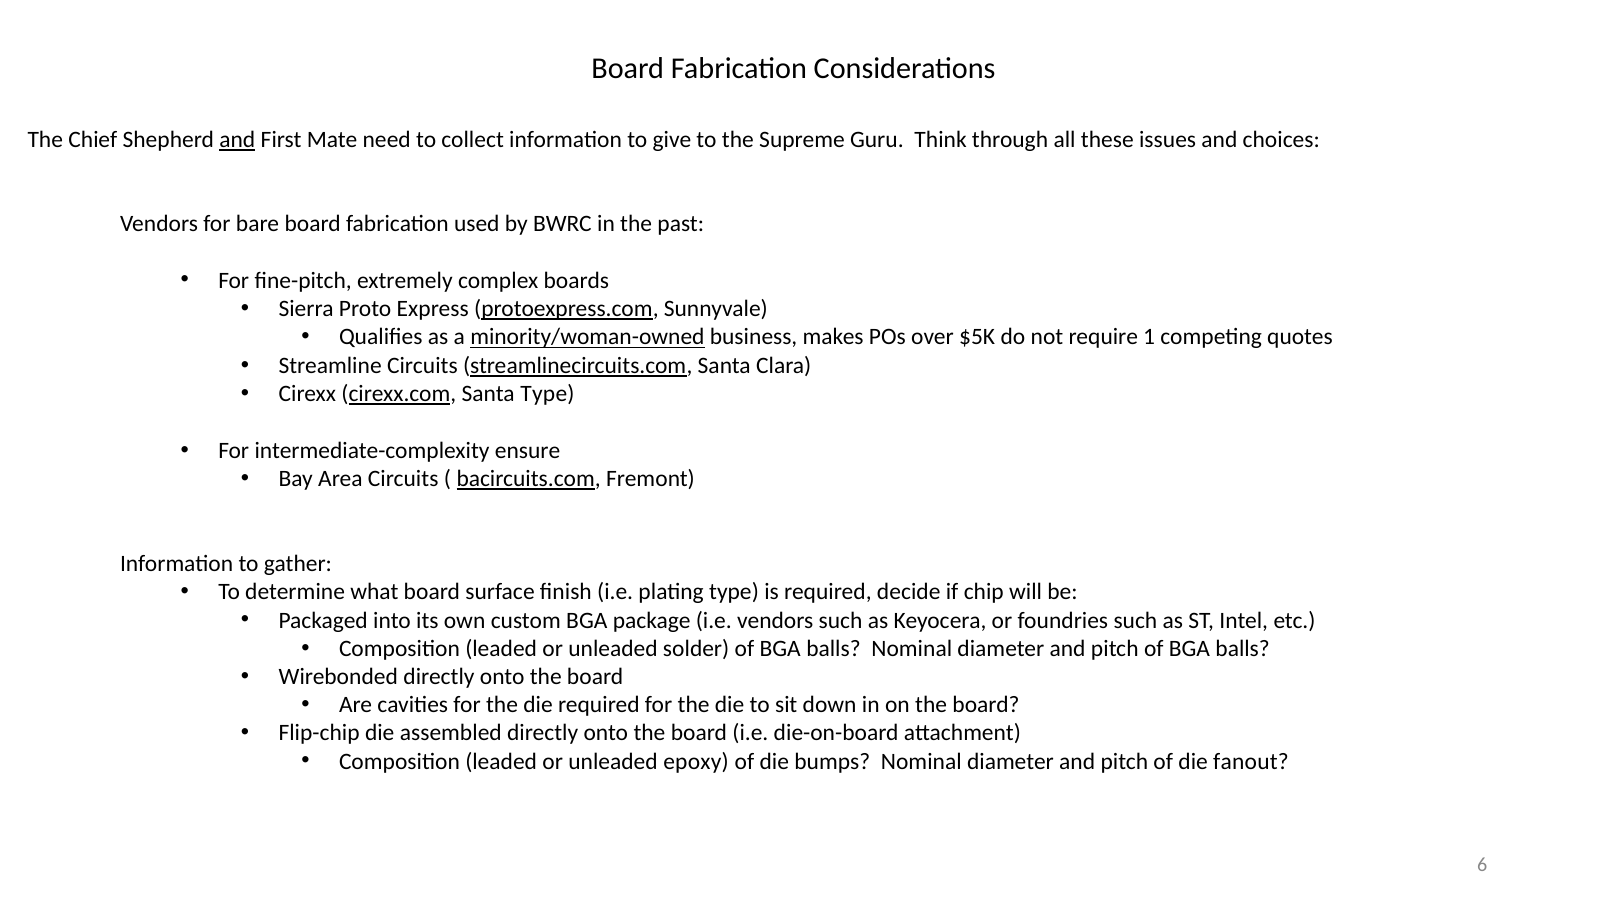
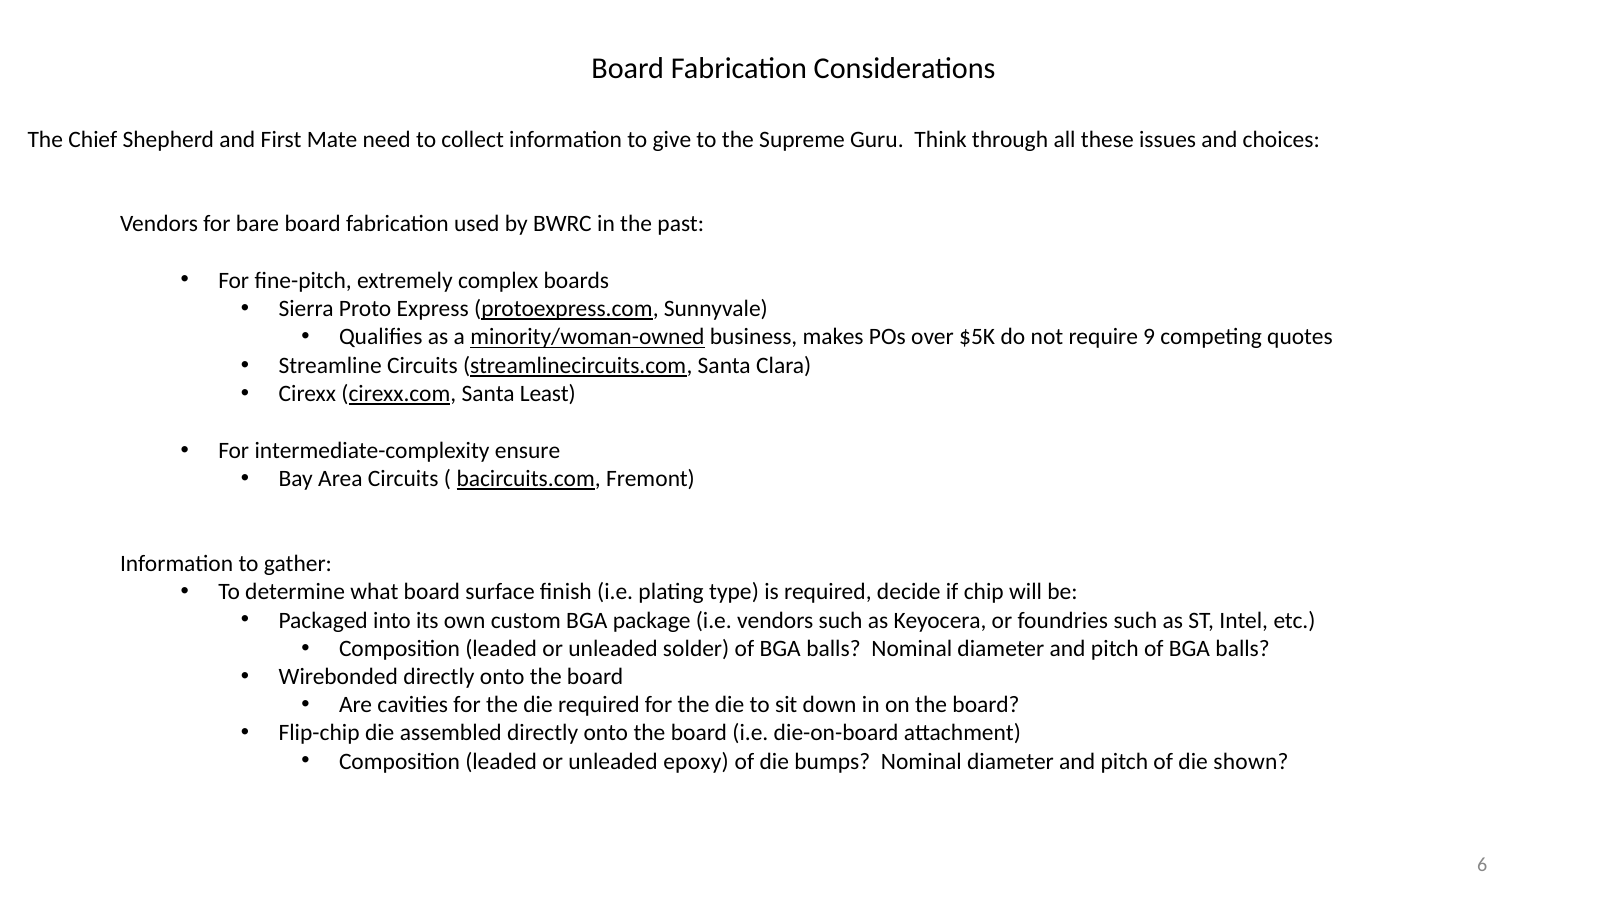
and at (237, 140) underline: present -> none
1: 1 -> 9
Santa Type: Type -> Least
fanout: fanout -> shown
